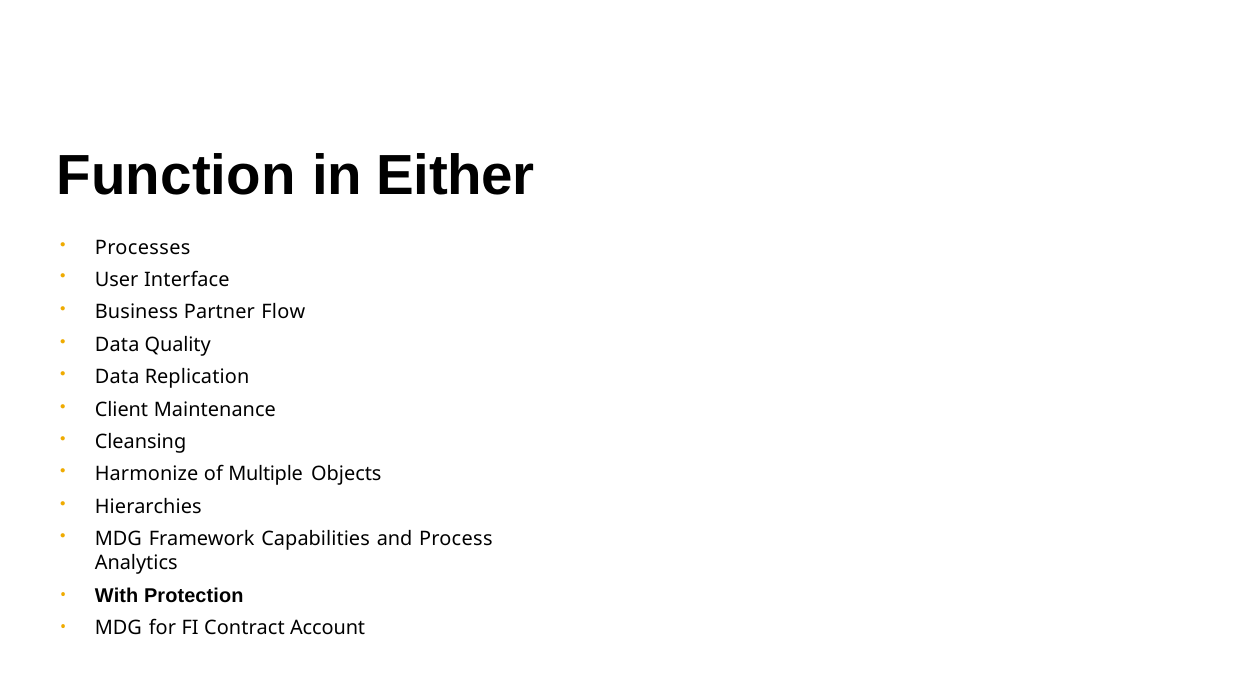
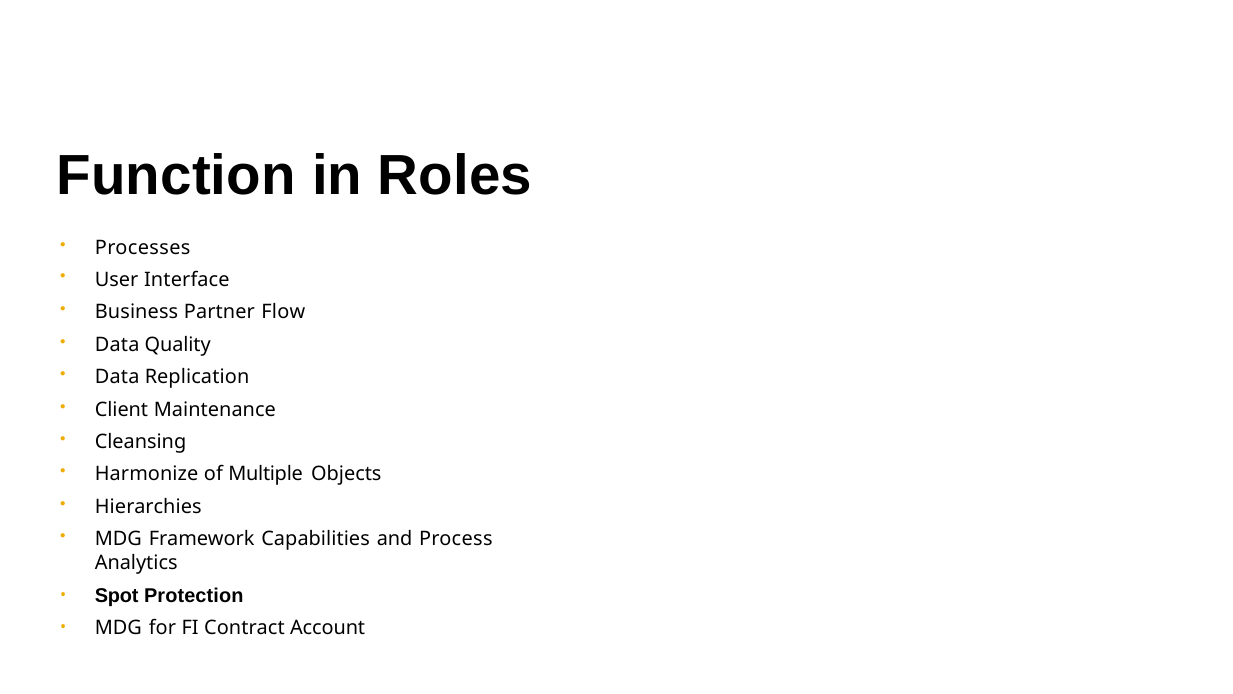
Either: Either -> Roles
With: With -> Spot
